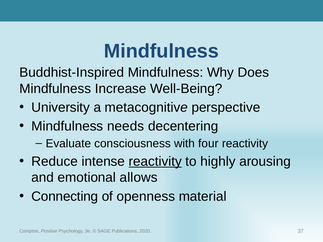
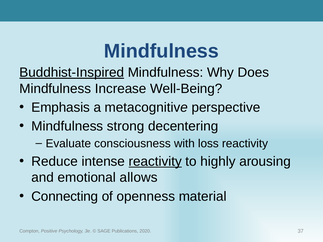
Buddhist-Inspired underline: none -> present
University: University -> Emphasis
needs: needs -> strong
four: four -> loss
